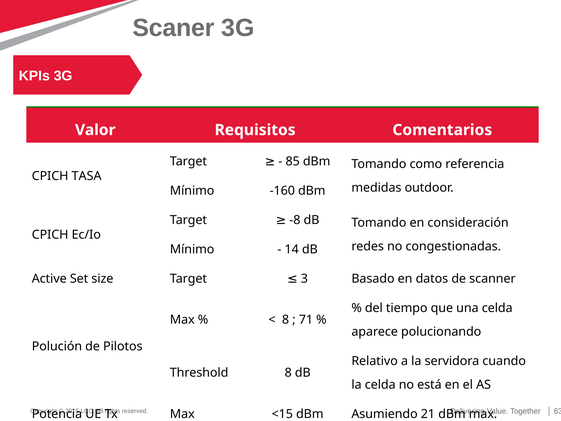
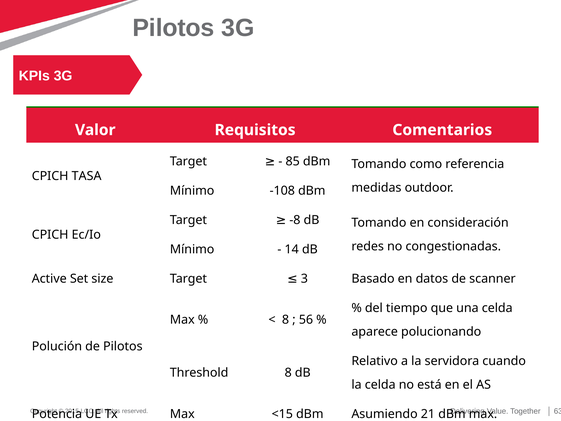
Scaner at (174, 28): Scaner -> Pilotos
-160: -160 -> -108
71: 71 -> 56
